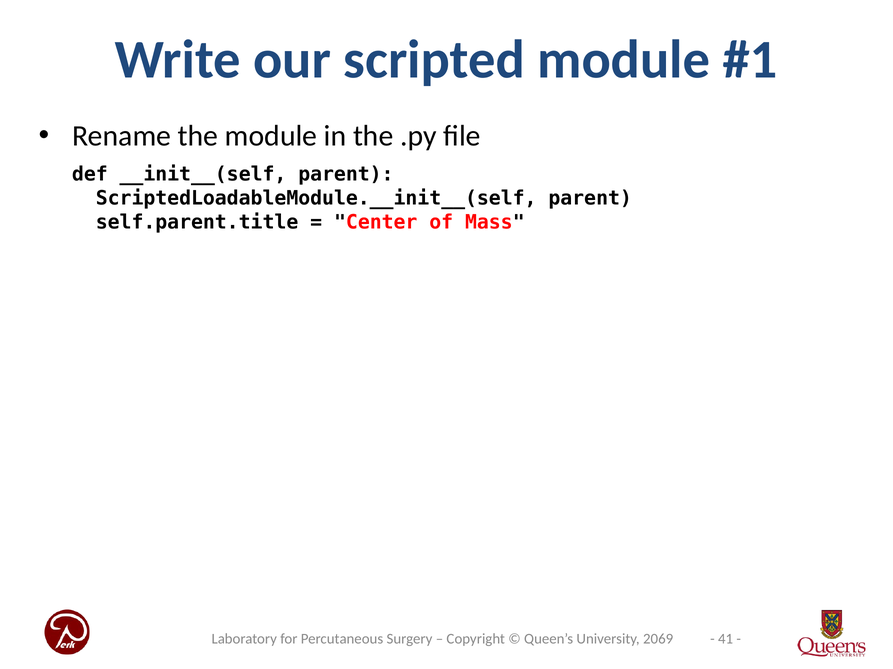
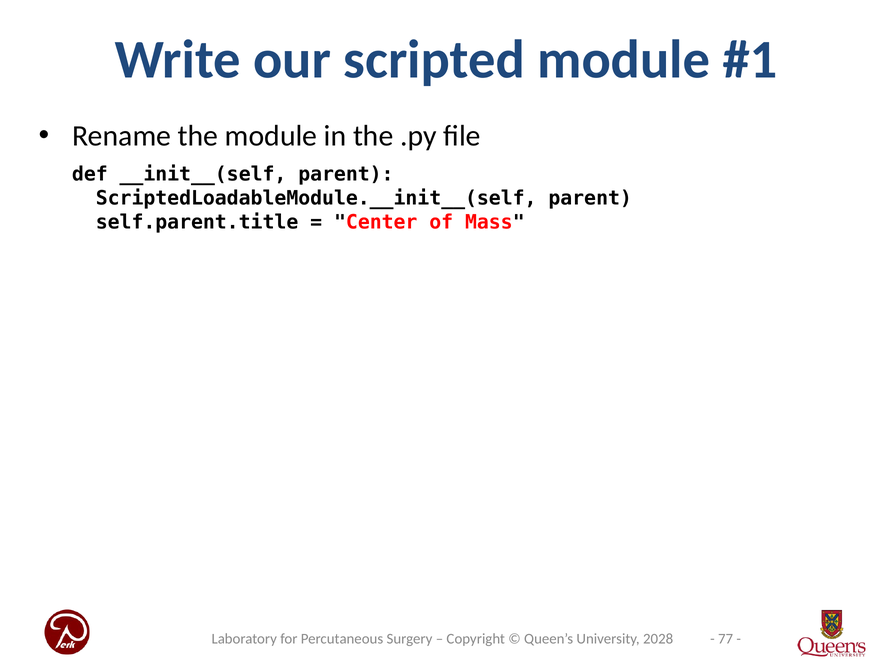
41: 41 -> 77
2069: 2069 -> 2028
